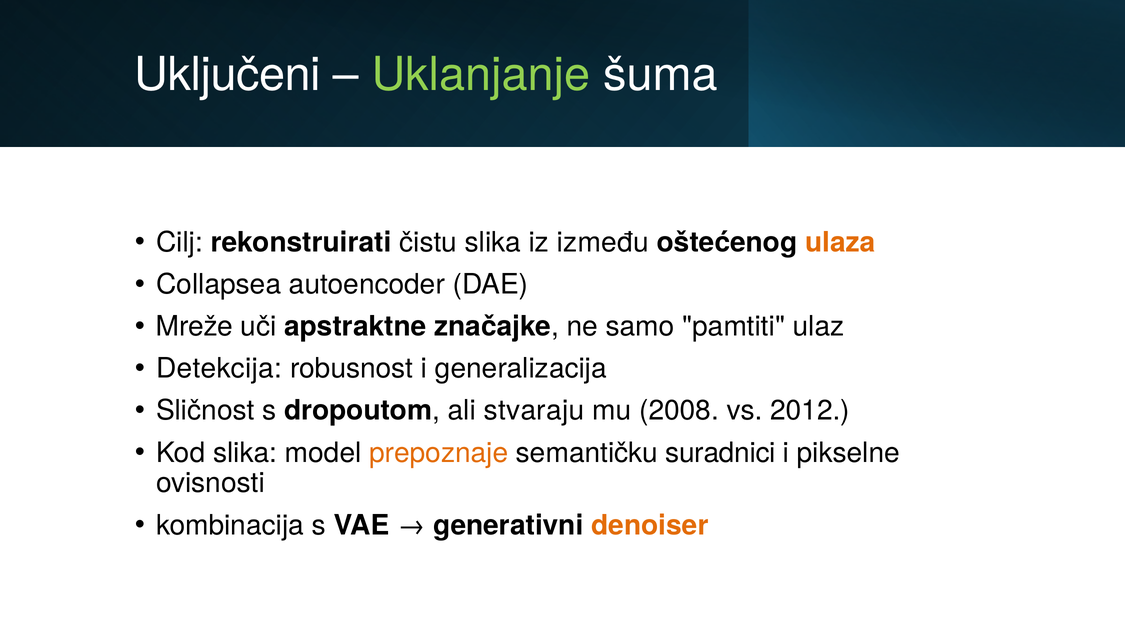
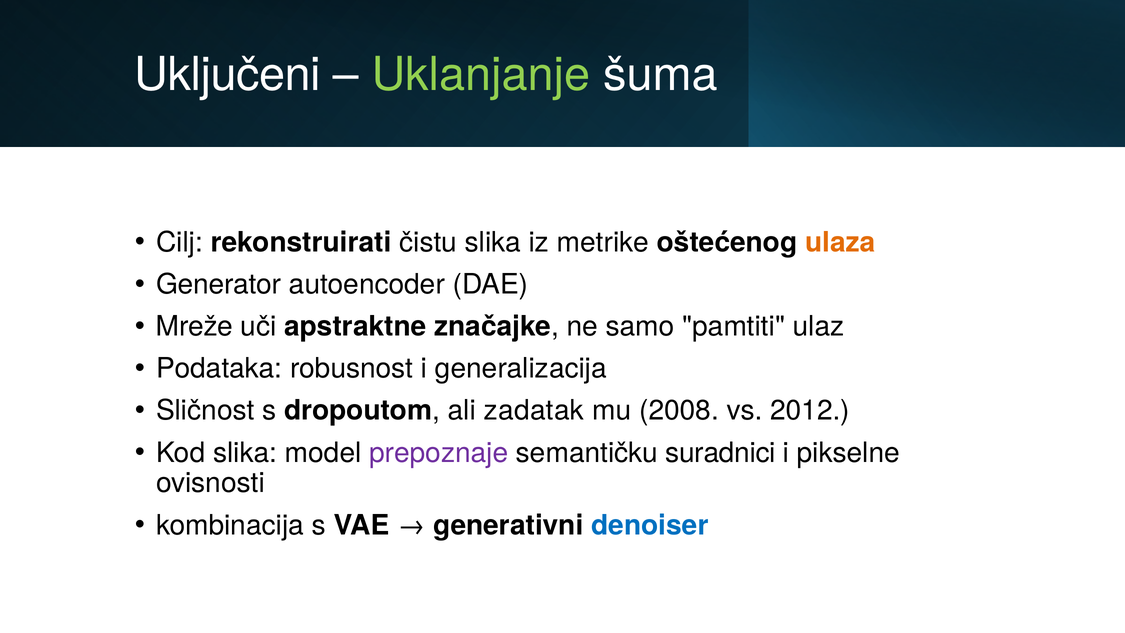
između: između -> metrike
Collapsea: Collapsea -> Generator
Detekcija: Detekcija -> Podataka
stvaraju: stvaraju -> zadatak
prepoznaje colour: orange -> purple
denoiser colour: orange -> blue
